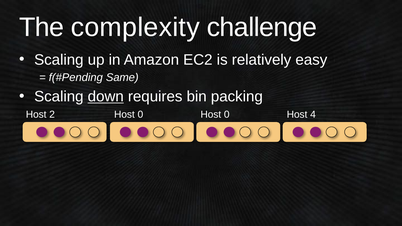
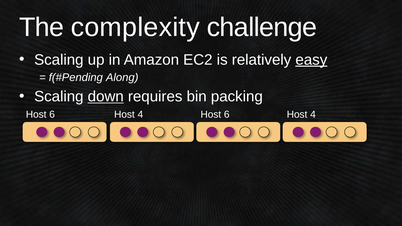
easy underline: none -> present
Same: Same -> Along
2 at (52, 115): 2 -> 6
0 at (140, 115): 0 -> 4
0 at (227, 115): 0 -> 6
